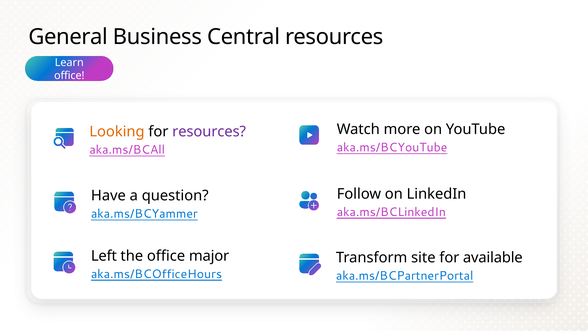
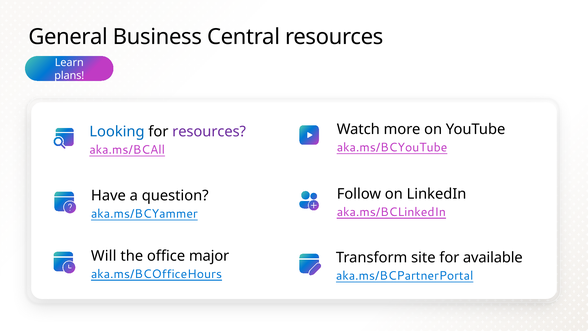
office at (69, 76): office -> plans
Looking colour: orange -> blue
Left: Left -> Will
